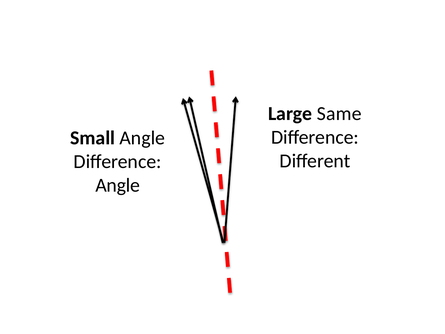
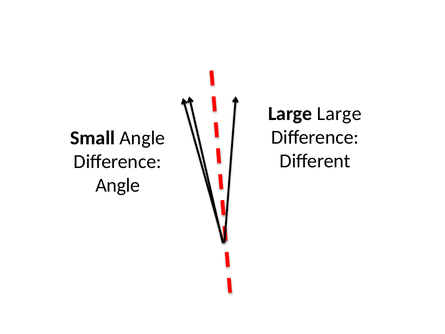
Large Same: Same -> Large
